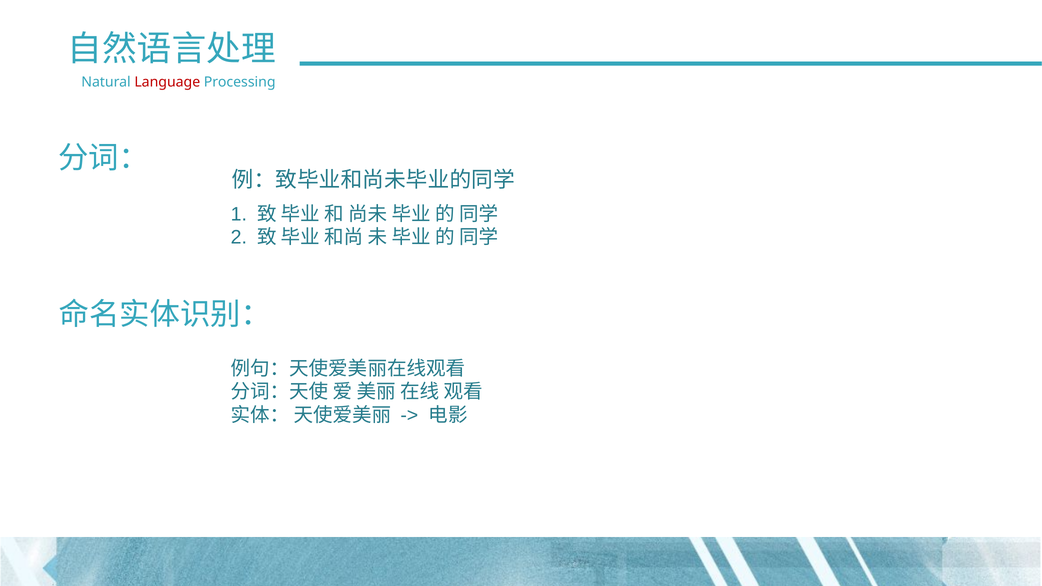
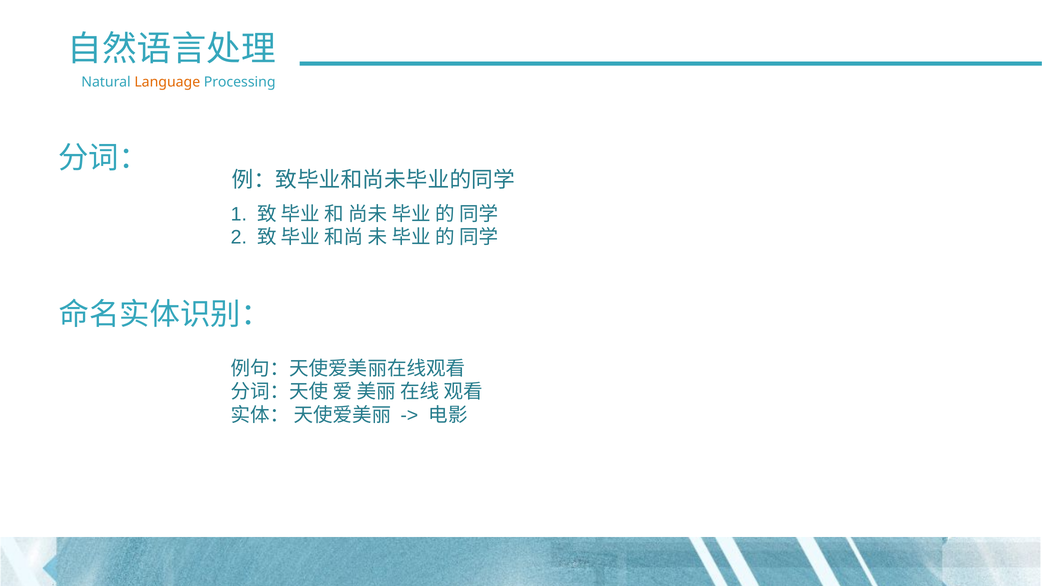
Language colour: red -> orange
